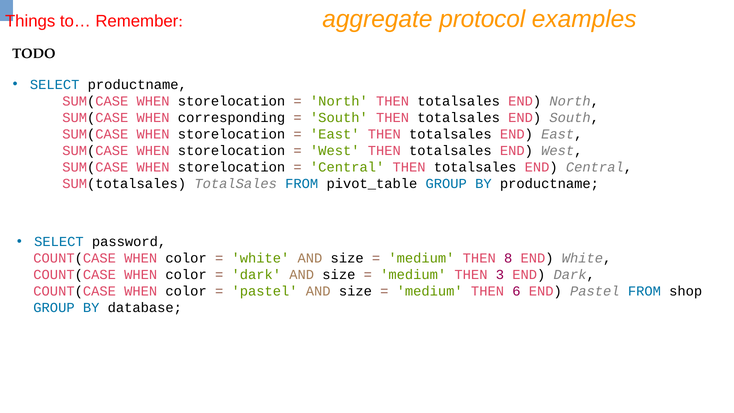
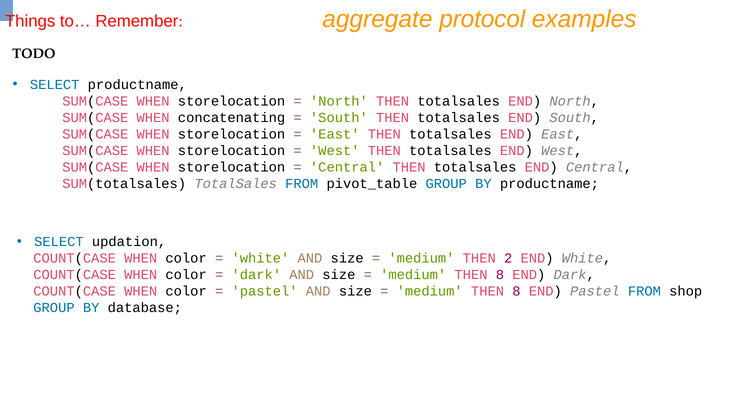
corresponding: corresponding -> concatenating
password: password -> updation
8: 8 -> 2
3 at (500, 275): 3 -> 8
6 at (516, 291): 6 -> 8
